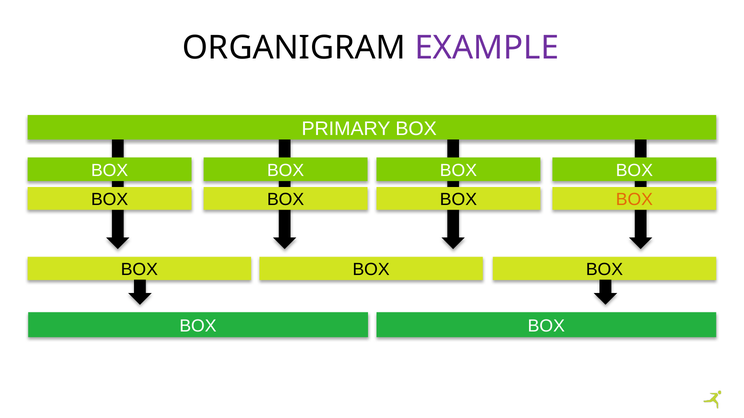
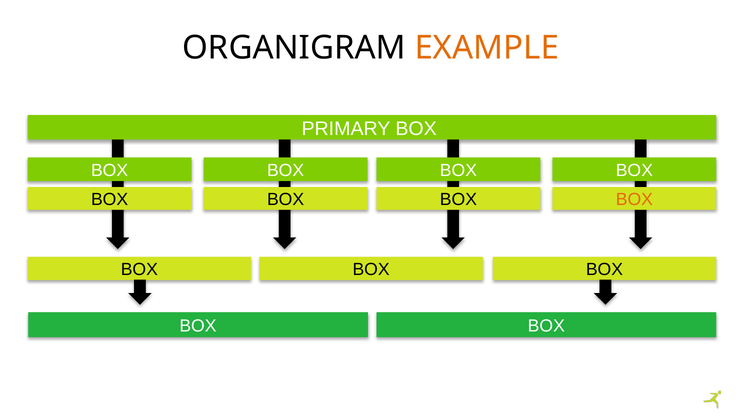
EXAMPLE colour: purple -> orange
